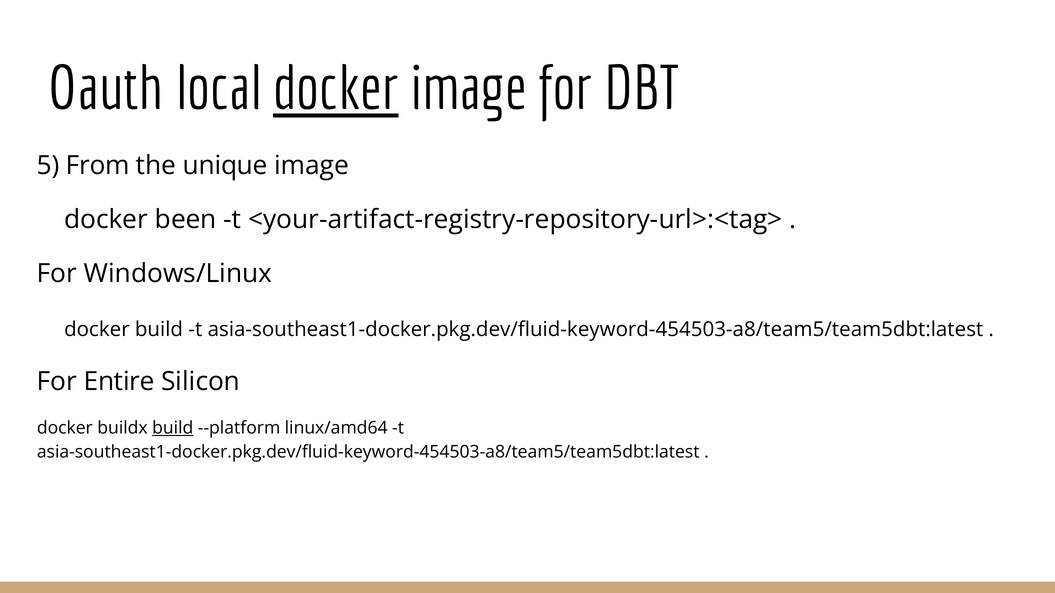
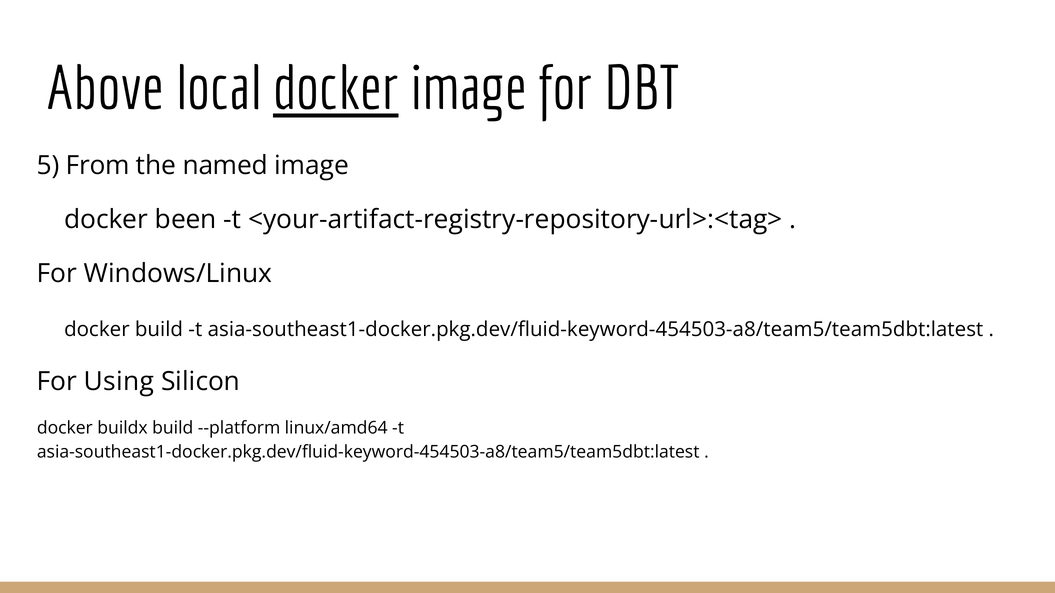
Oauth: Oauth -> Above
unique: unique -> named
Entire: Entire -> Using
build at (173, 428) underline: present -> none
